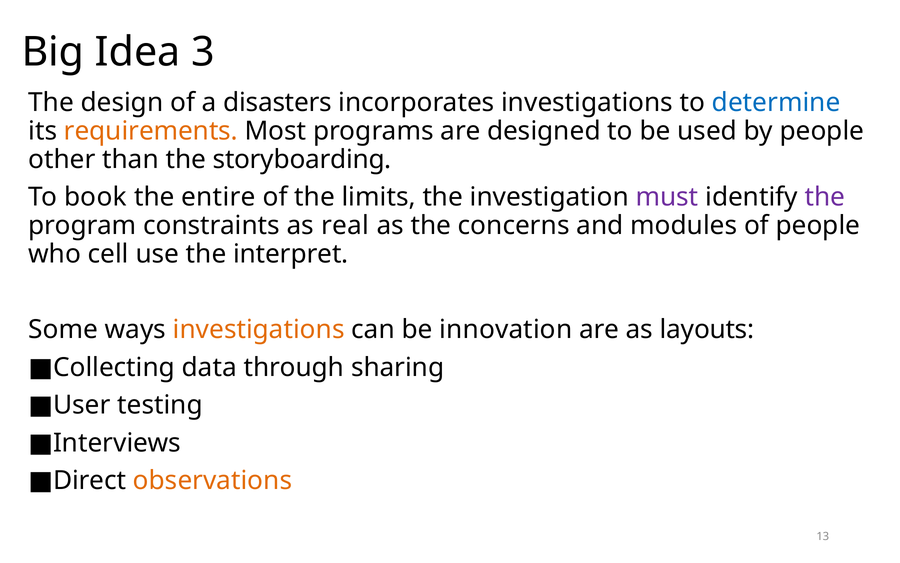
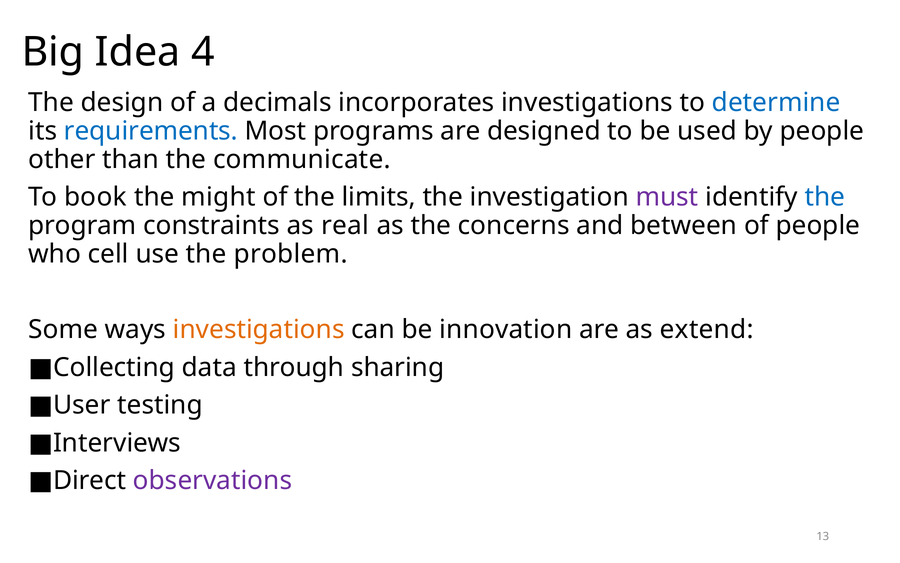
3: 3 -> 4
disasters: disasters -> decimals
requirements colour: orange -> blue
storyboarding: storyboarding -> communicate
entire: entire -> might
the at (825, 197) colour: purple -> blue
modules: modules -> between
interpret: interpret -> problem
layouts: layouts -> extend
observations colour: orange -> purple
